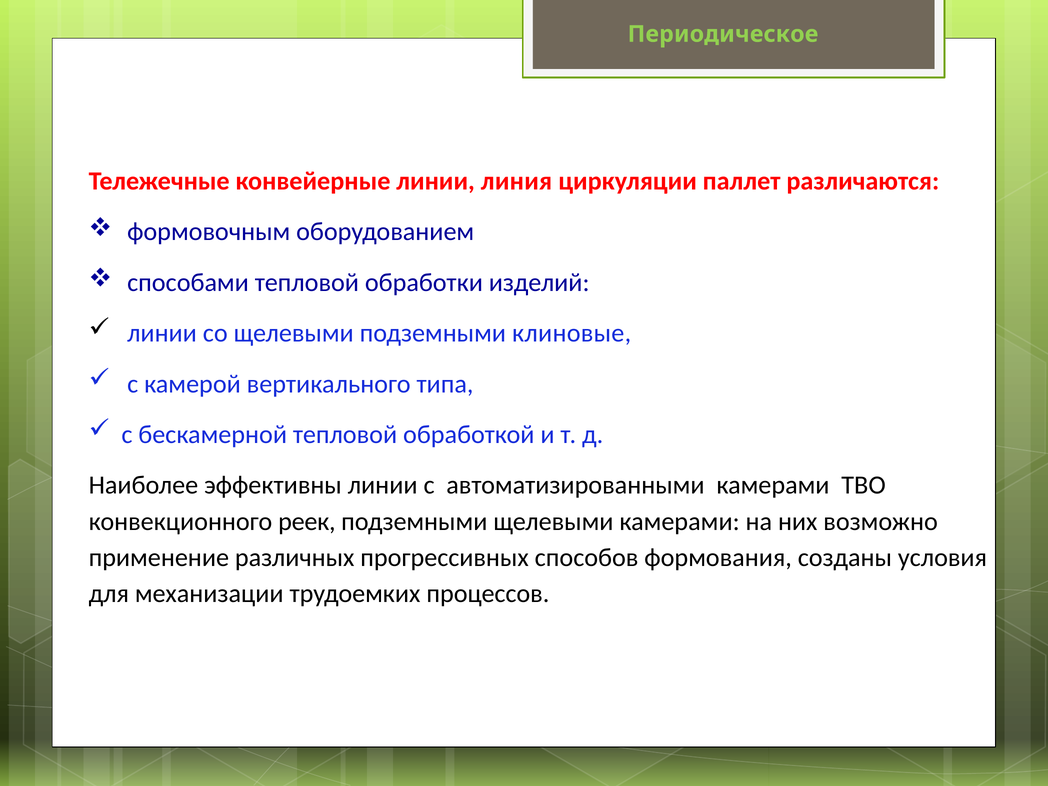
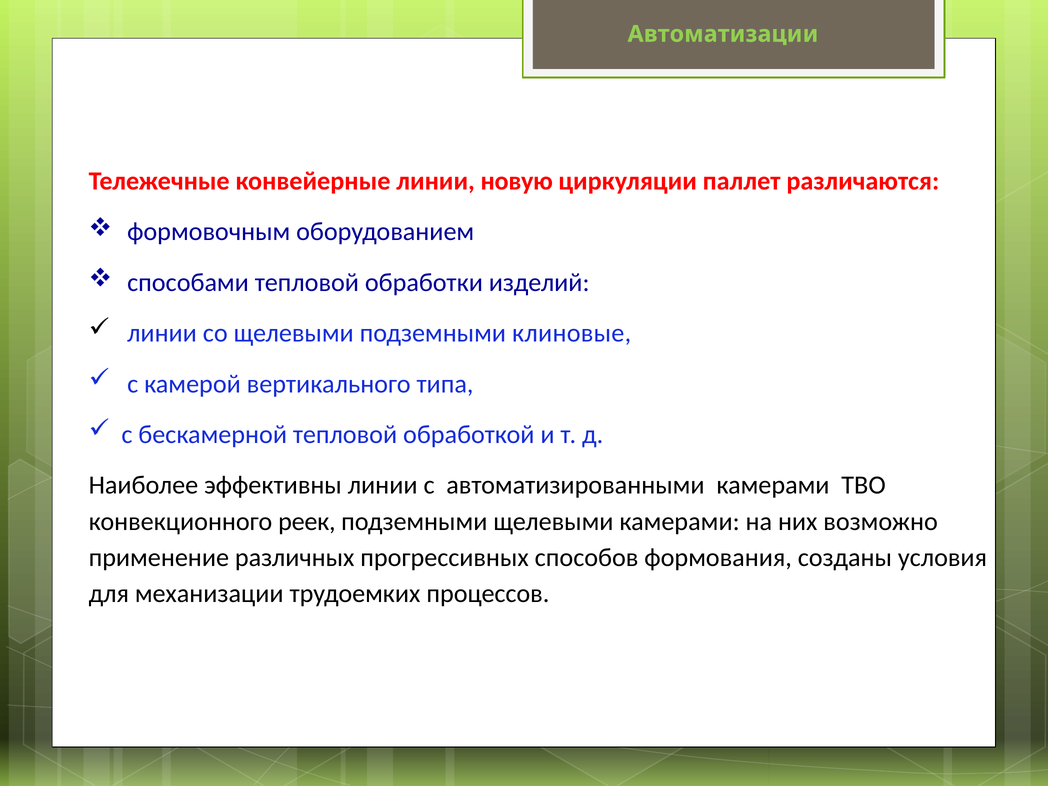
Периодическое: Периодическое -> Автоматизации
линия: линия -> новую
